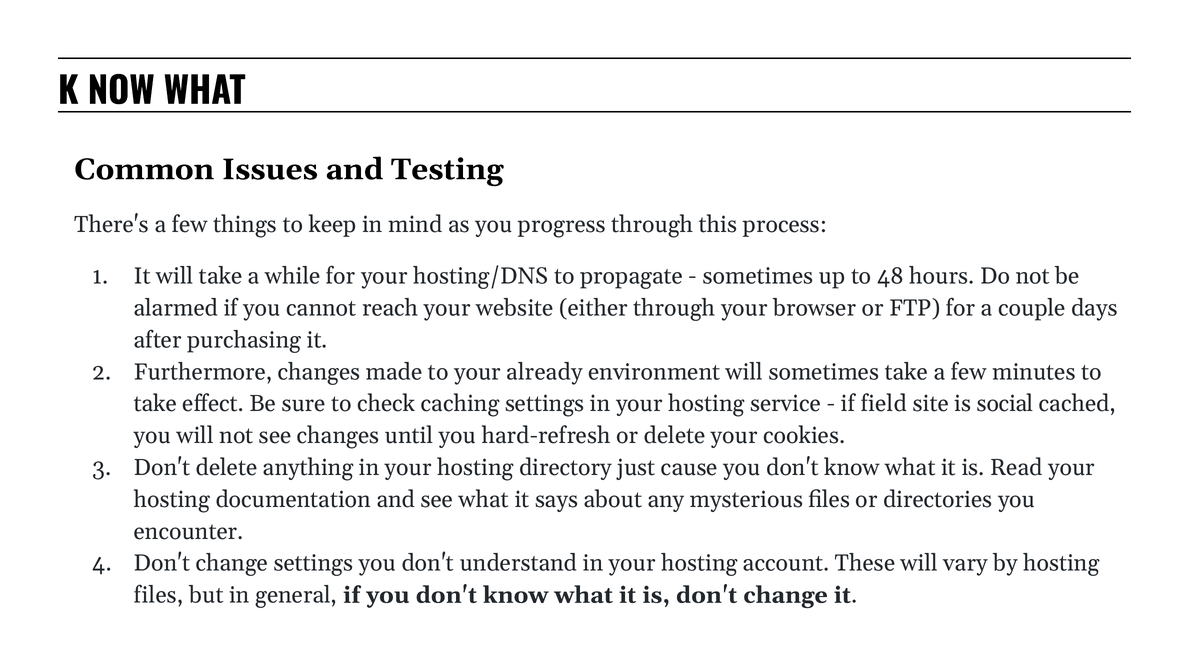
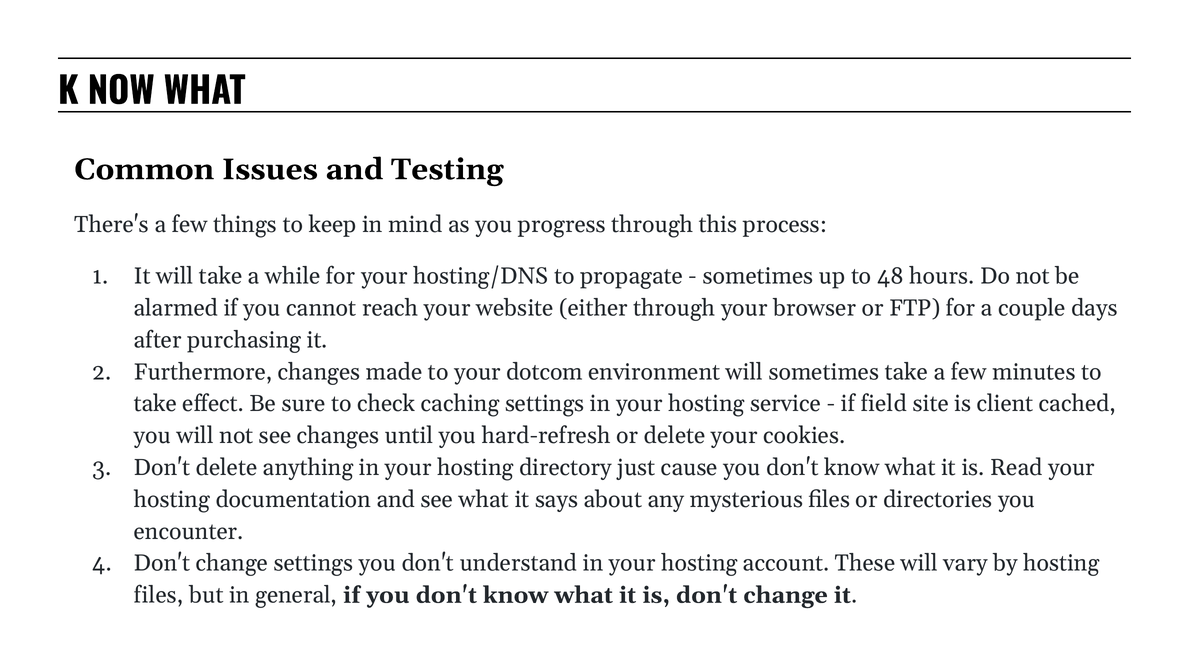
already: already -> dotcom
social: social -> client
